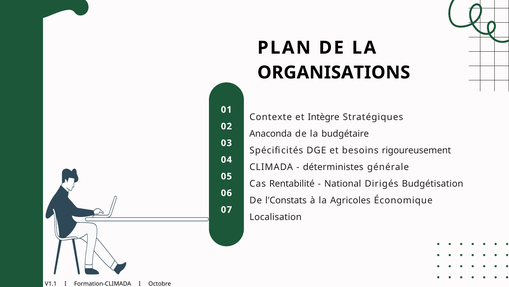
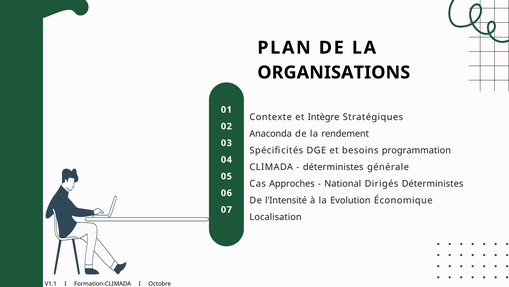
budgétaire: budgétaire -> rendement
rigoureusement: rigoureusement -> programmation
Rentabilité: Rentabilité -> Approches
Dirigés Budgétisation: Budgétisation -> Déterministes
l'Constats: l'Constats -> l'Intensité
Agricoles: Agricoles -> Evolution
